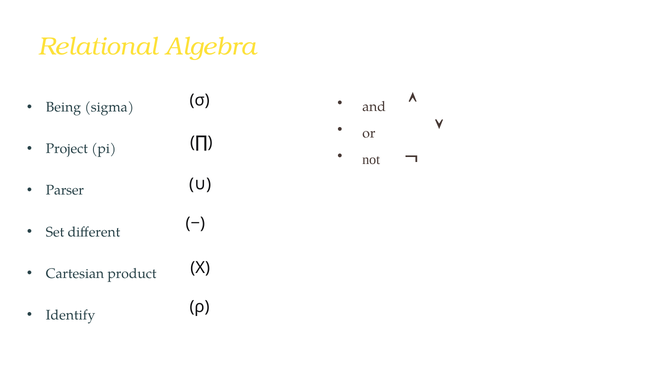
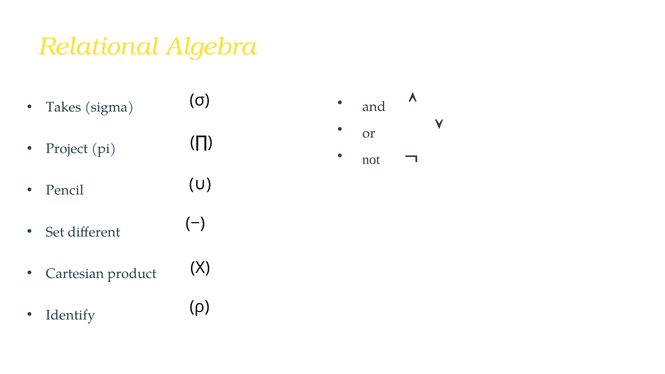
Being: Being -> Takes
Parser: Parser -> Pencil
